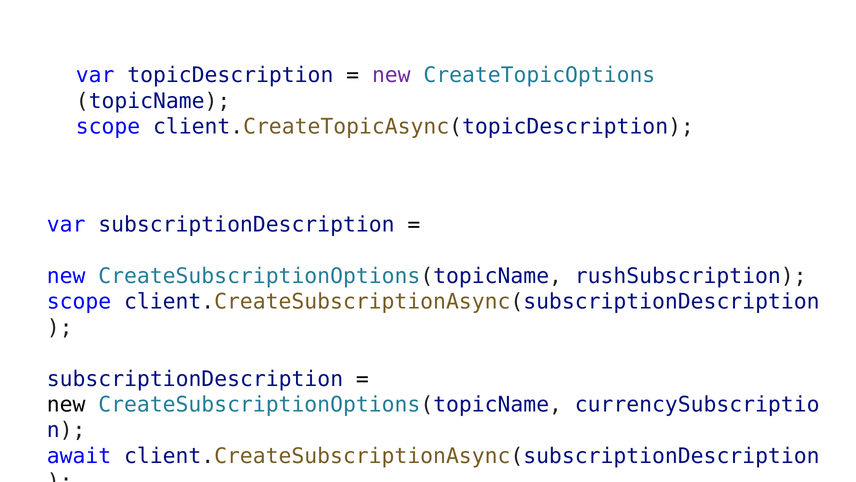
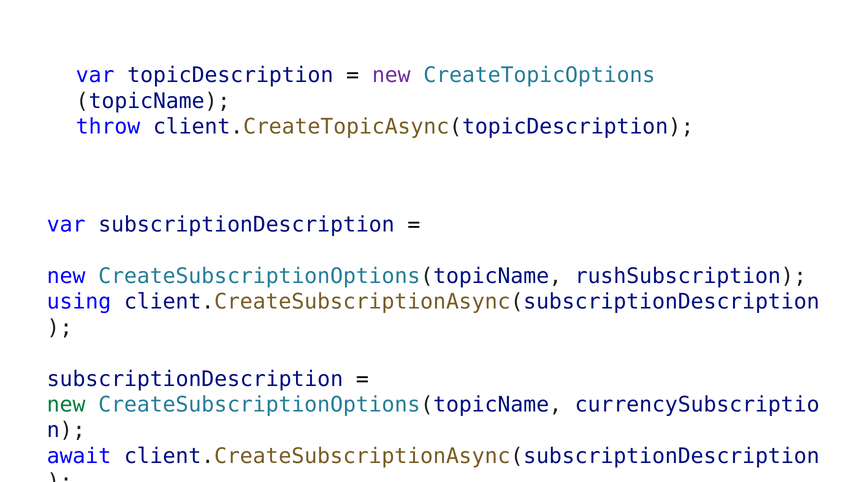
scope at (108, 127): scope -> throw
scope at (79, 302): scope -> using
new at (66, 404) colour: black -> green
